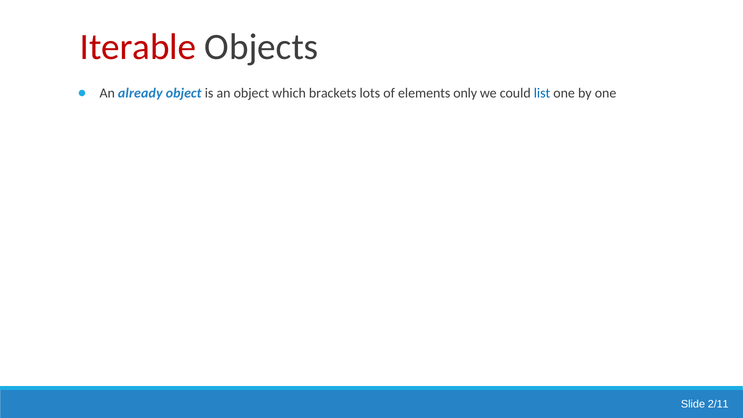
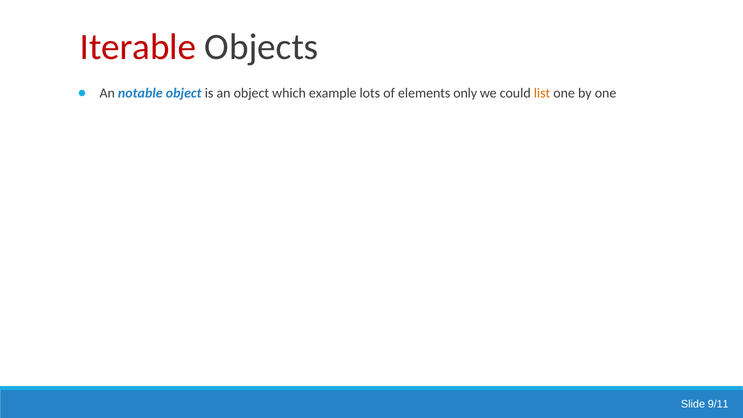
already: already -> notable
brackets: brackets -> example
list colour: blue -> orange
2/11: 2/11 -> 9/11
